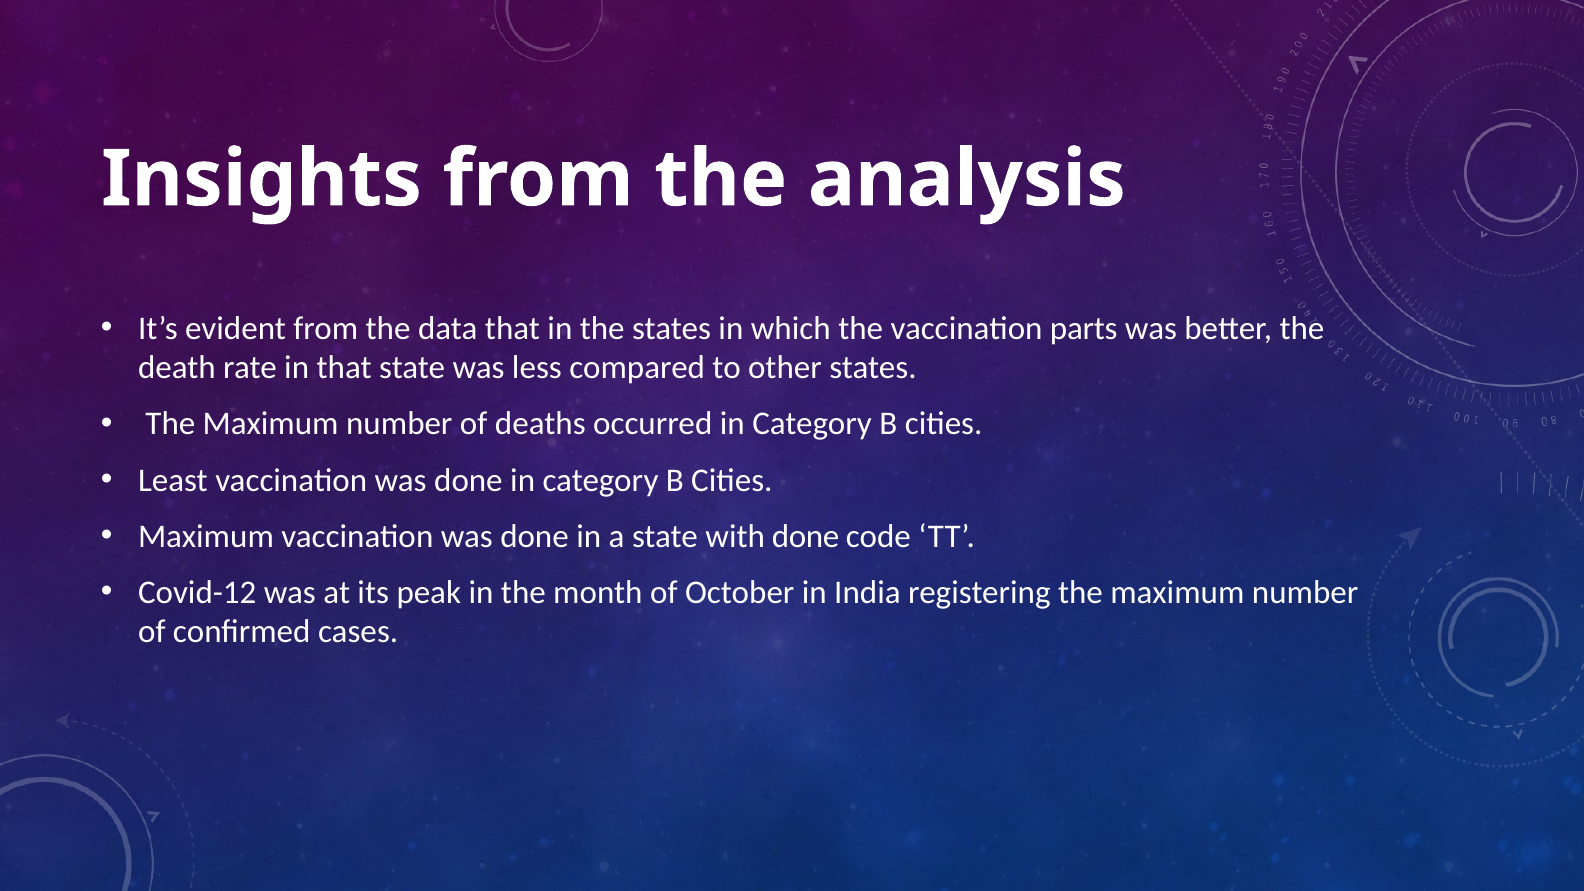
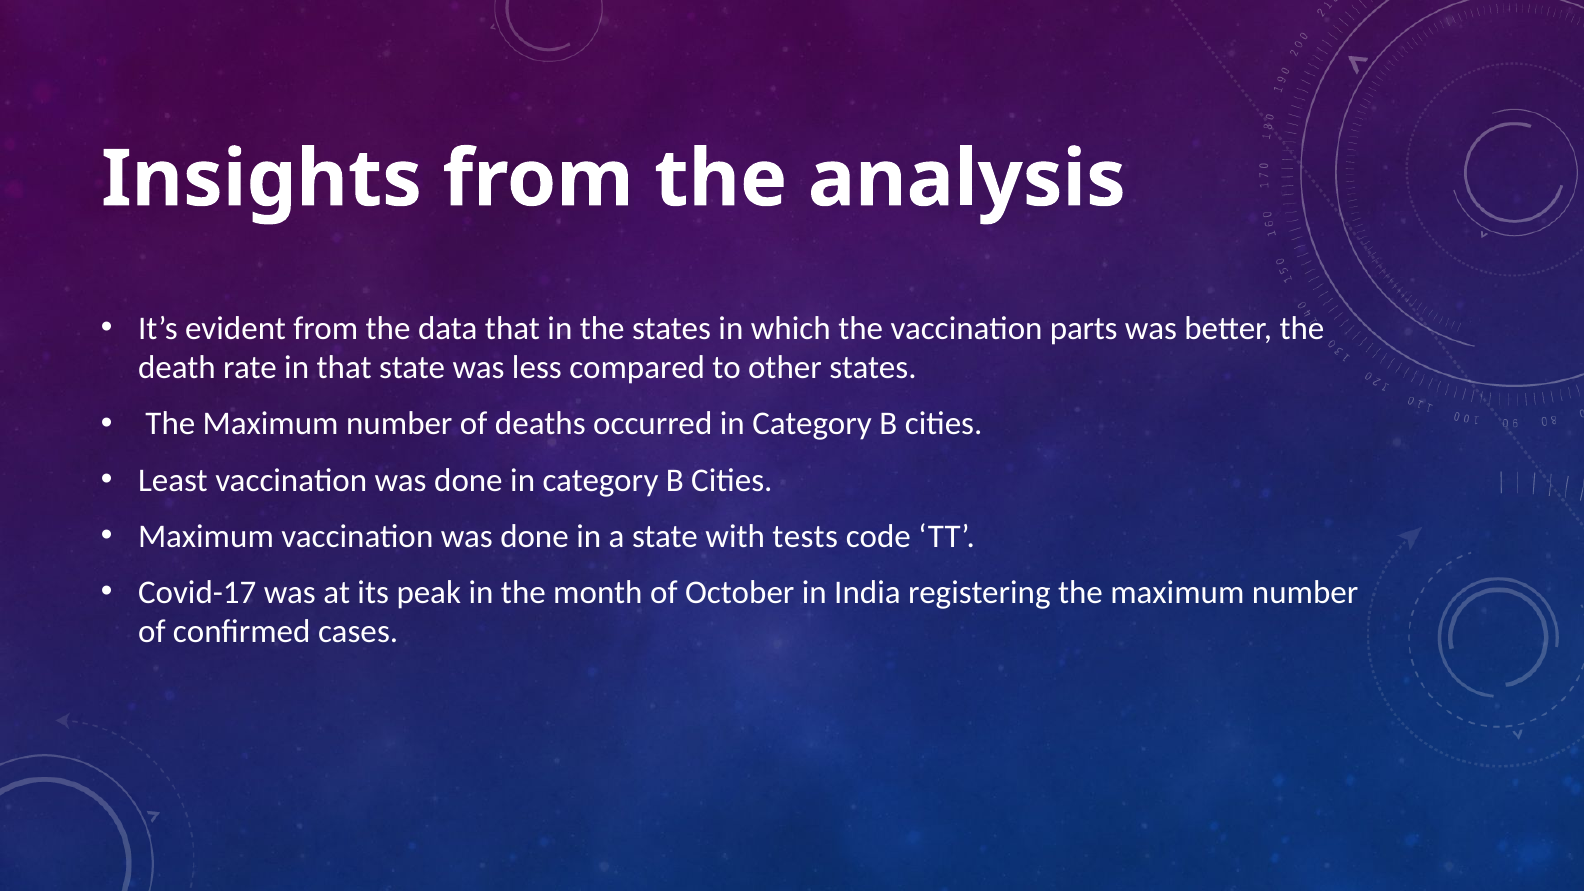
with done: done -> tests
Covid-12: Covid-12 -> Covid-17
